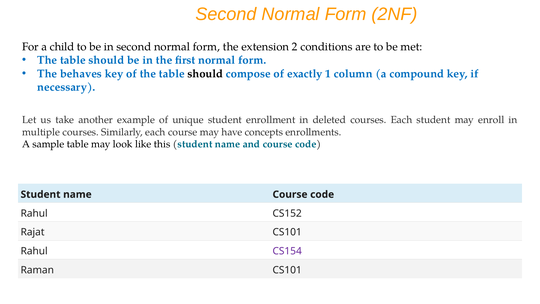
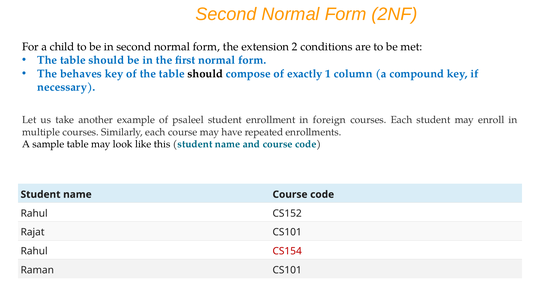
unique: unique -> psaleel
deleted: deleted -> foreign
concepts: concepts -> repeated
CS154 colour: purple -> red
